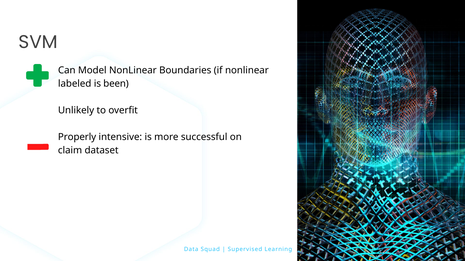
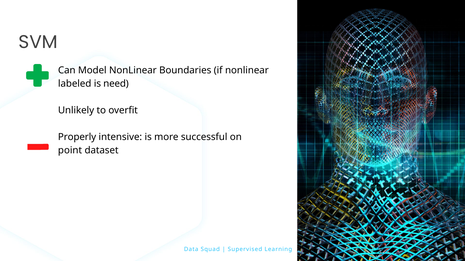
been: been -> need
claim: claim -> point
